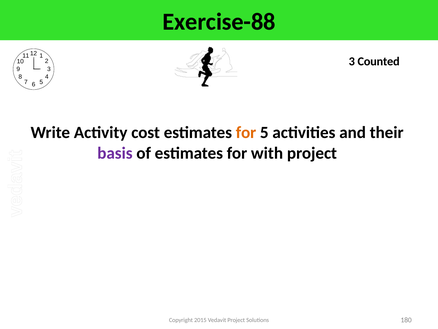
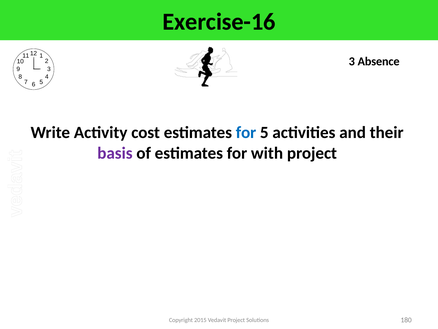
Exercise-88: Exercise-88 -> Exercise-16
Counted: Counted -> Absence
for at (246, 132) colour: orange -> blue
